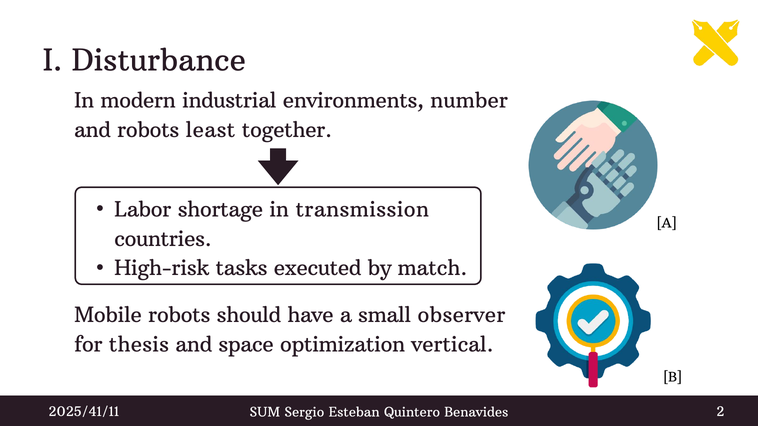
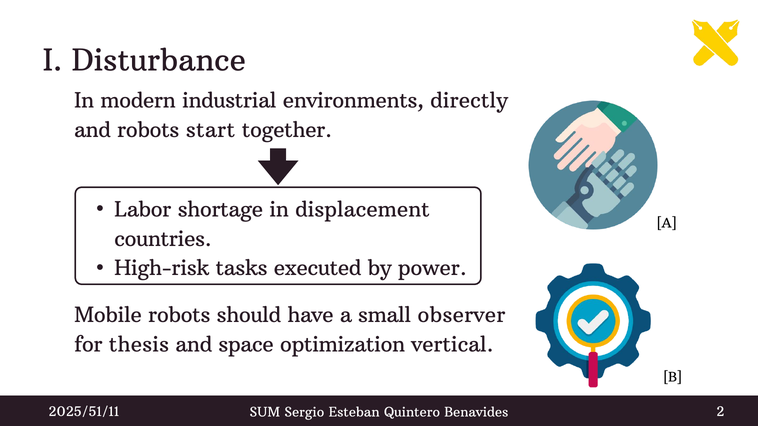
number: number -> directly
least: least -> start
transmission: transmission -> displacement
match: match -> power
2025/41/11: 2025/41/11 -> 2025/51/11
